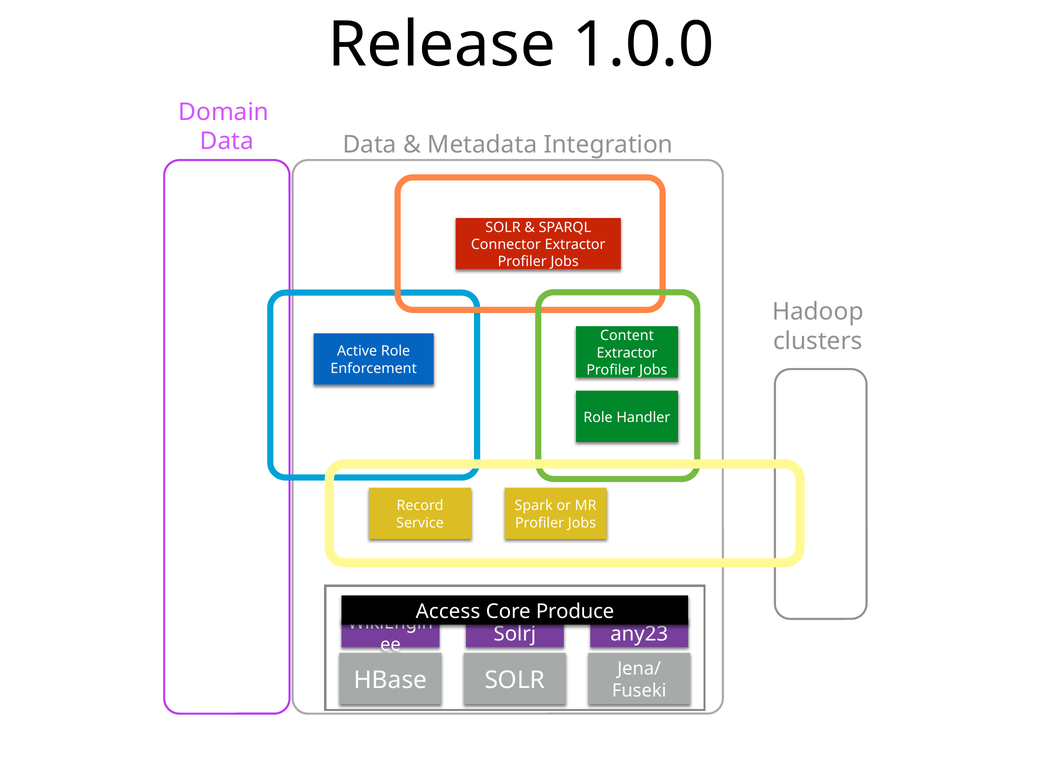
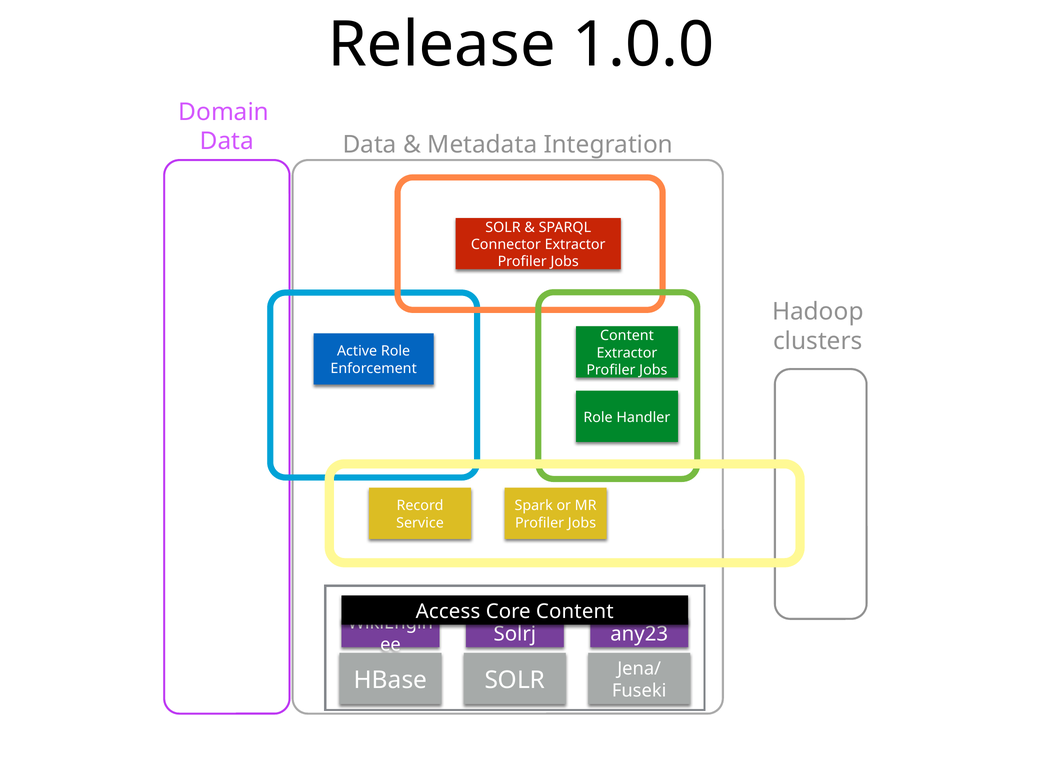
Core Produce: Produce -> Content
